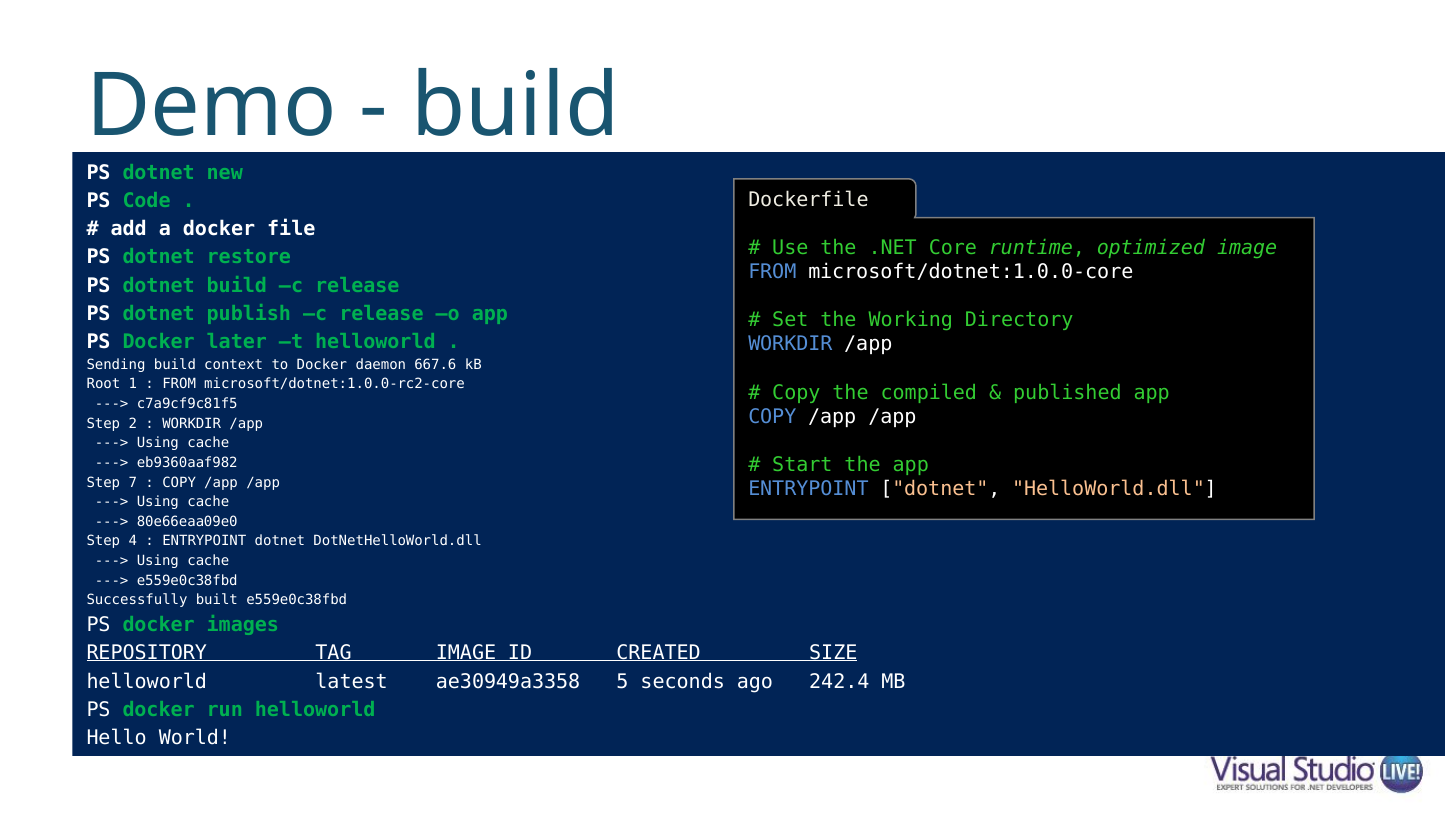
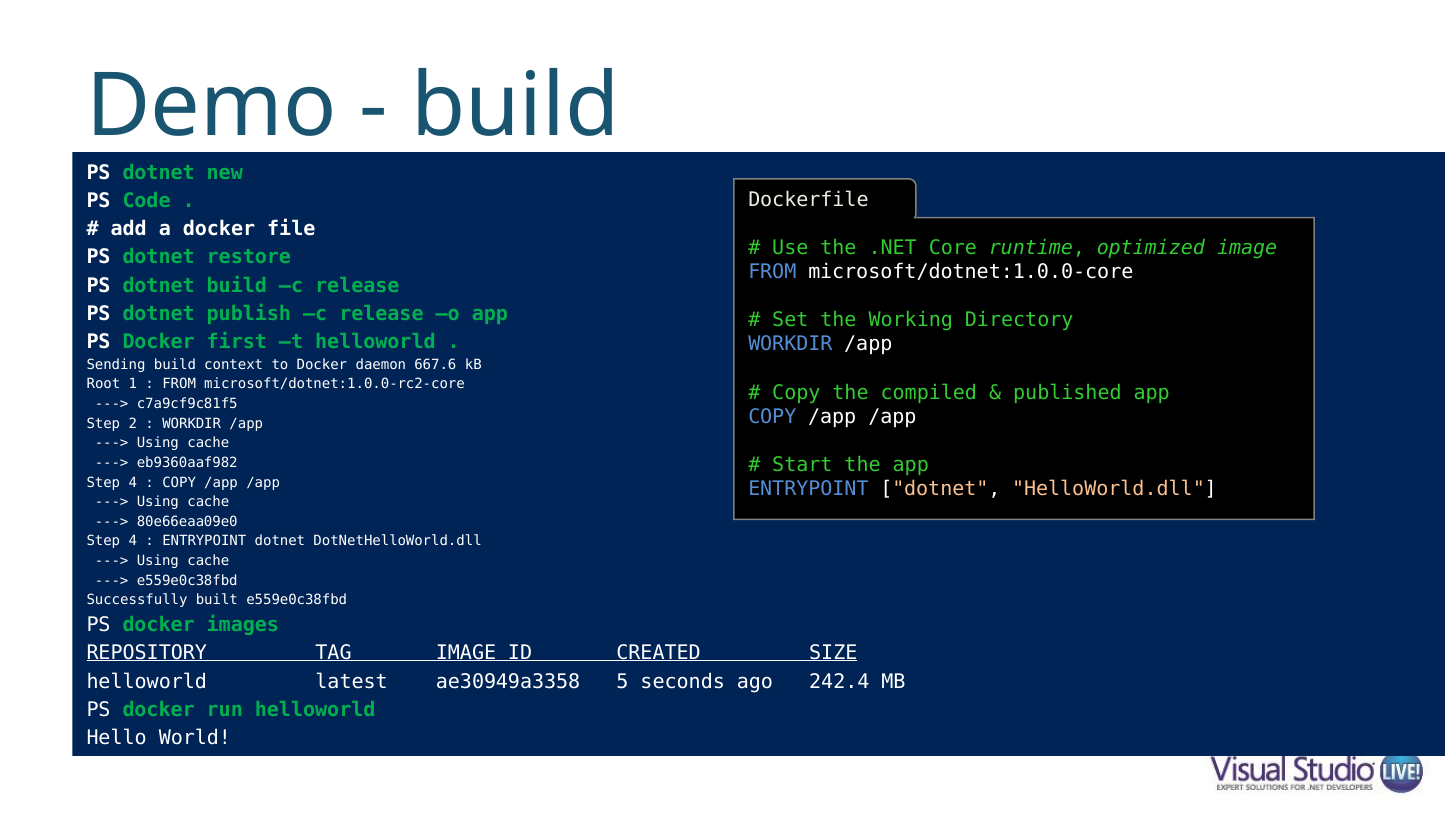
later: later -> first
7 at (133, 482): 7 -> 4
